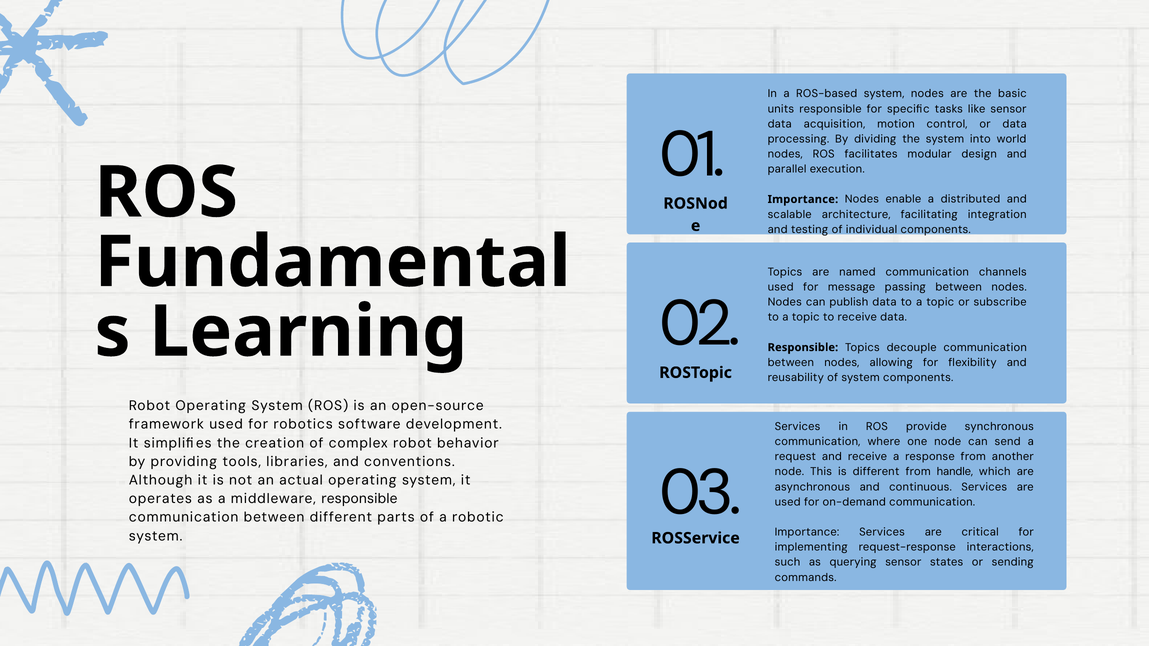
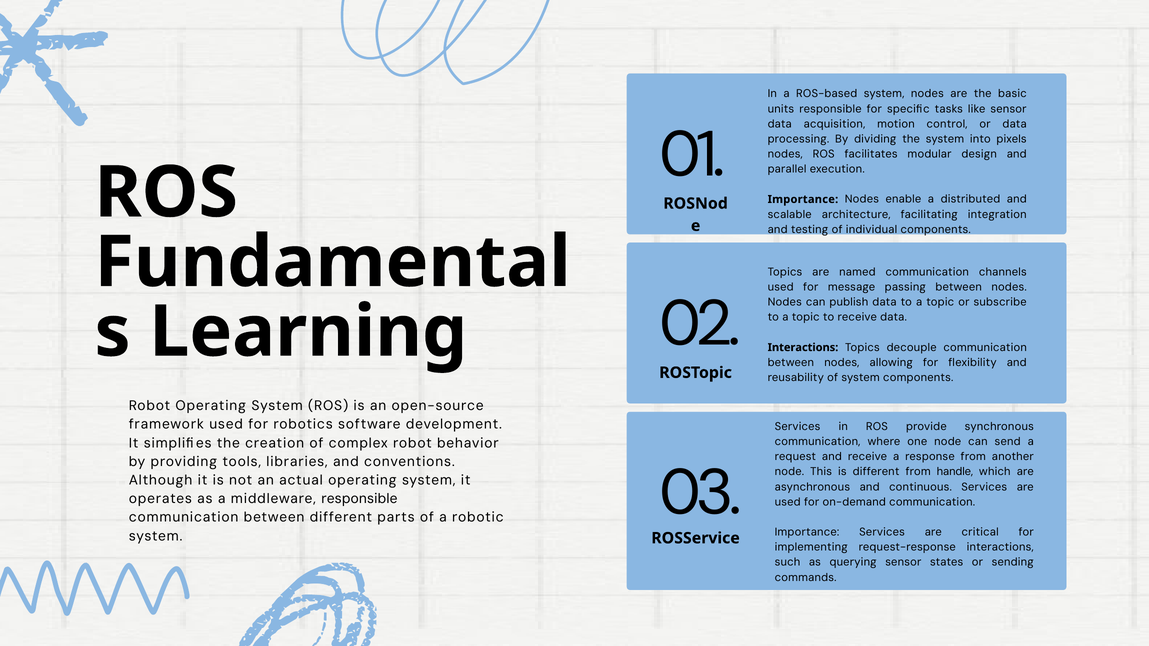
world: world -> pixels
Responsible at (803, 348): Responsible -> Interactions
